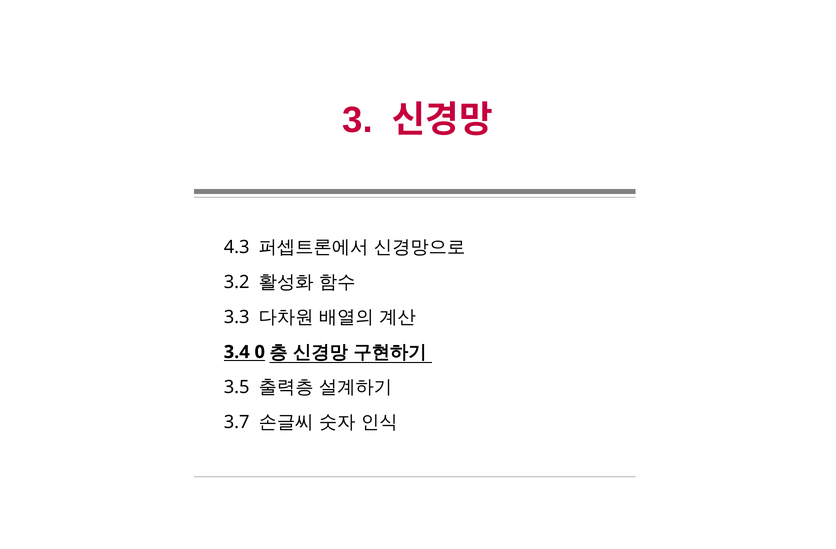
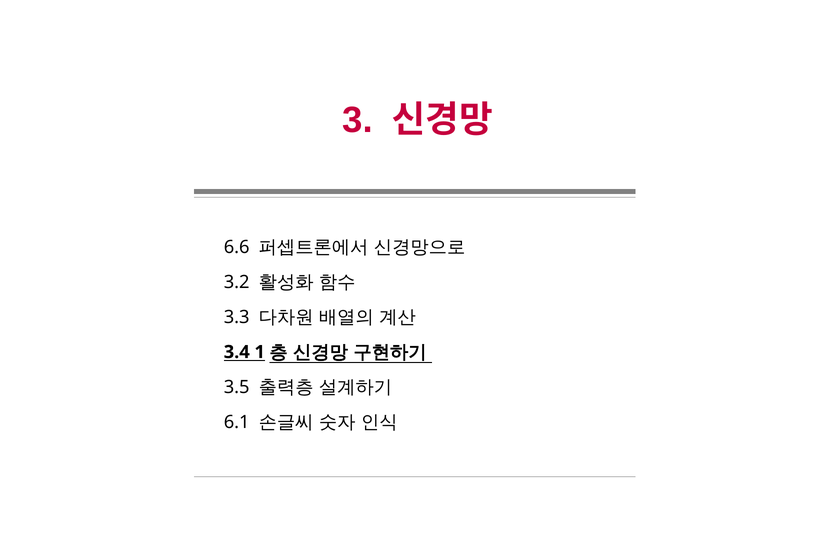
4.3: 4.3 -> 6.6
0: 0 -> 1
3.7: 3.7 -> 6.1
